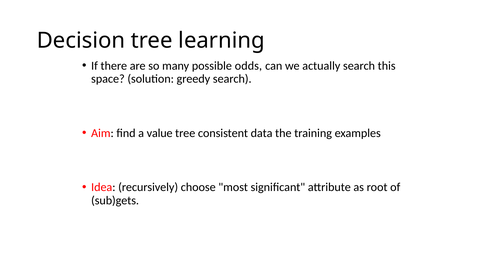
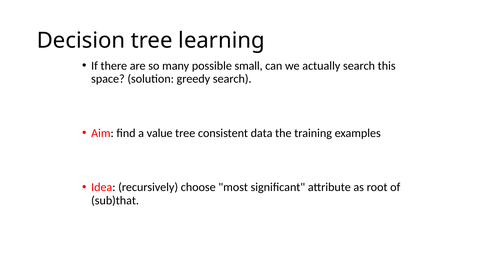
odds: odds -> small
sub)gets: sub)gets -> sub)that
